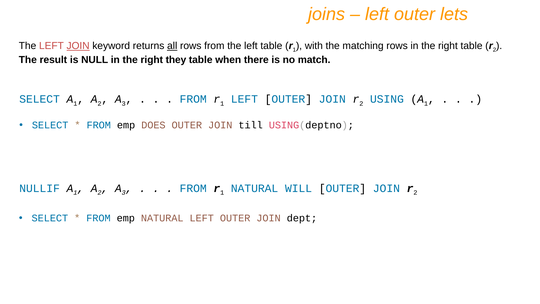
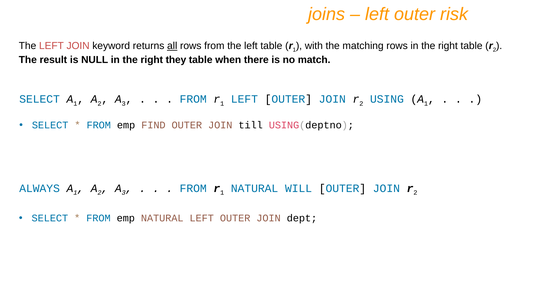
lets: lets -> risk
JOIN at (78, 46) underline: present -> none
DOES: DOES -> FIND
NULLIF: NULLIF -> ALWAYS
